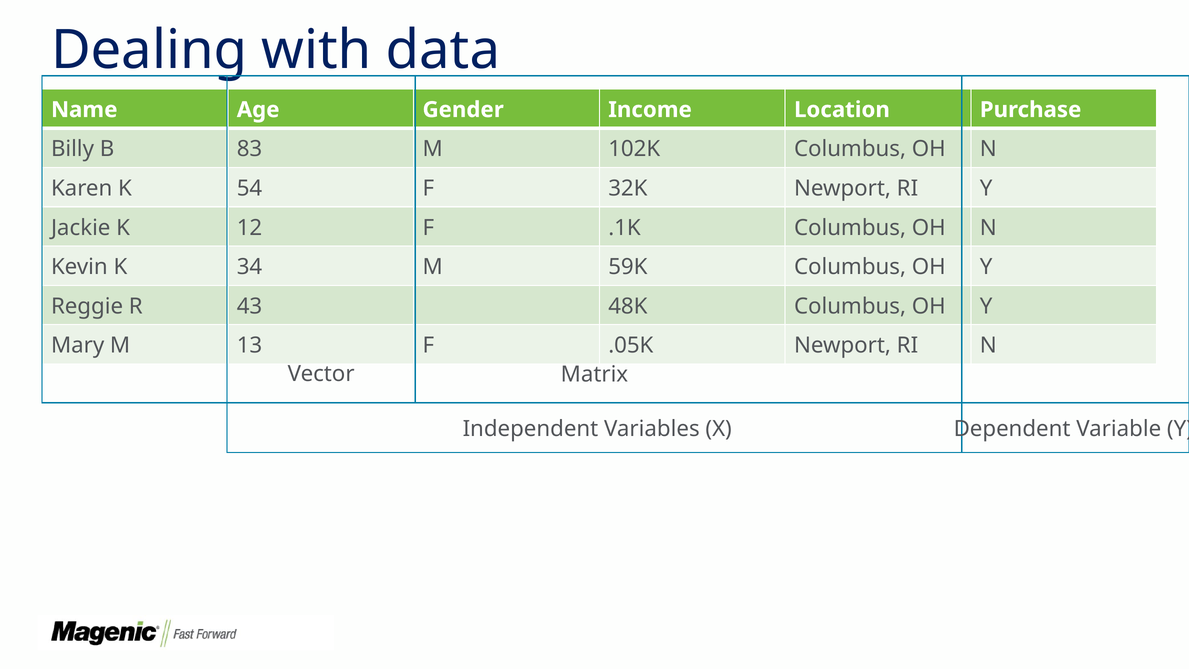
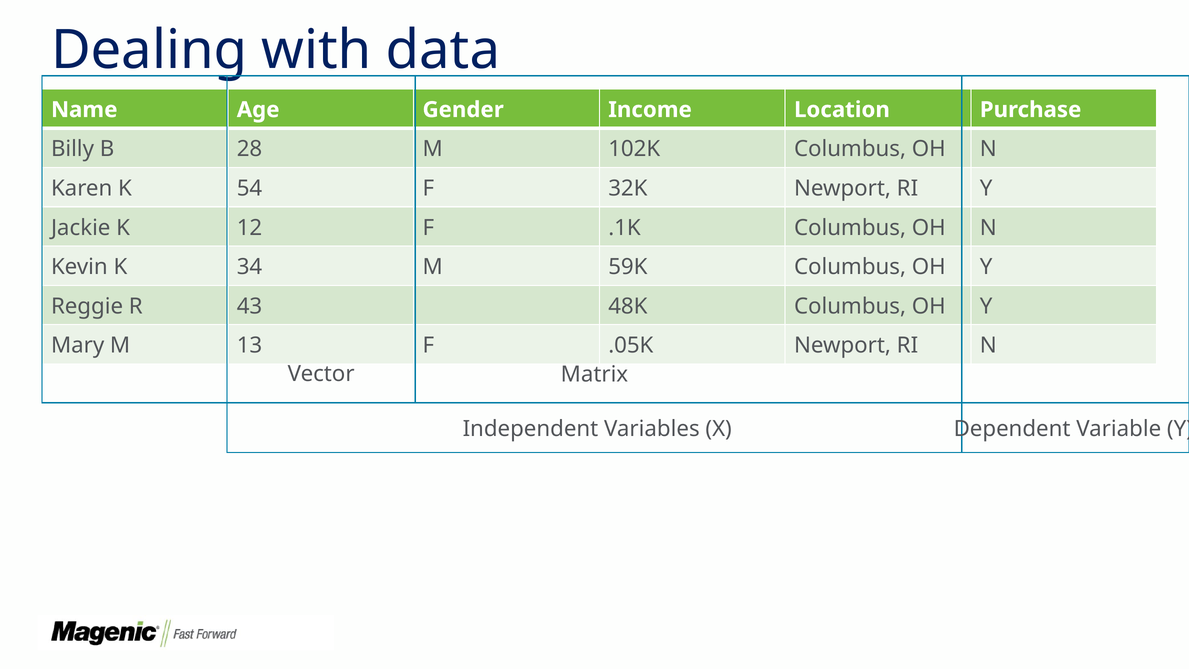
83: 83 -> 28
